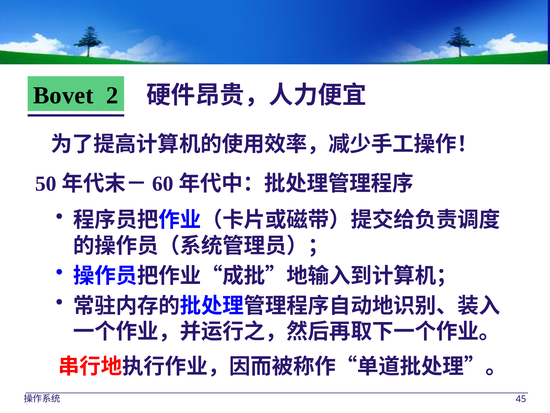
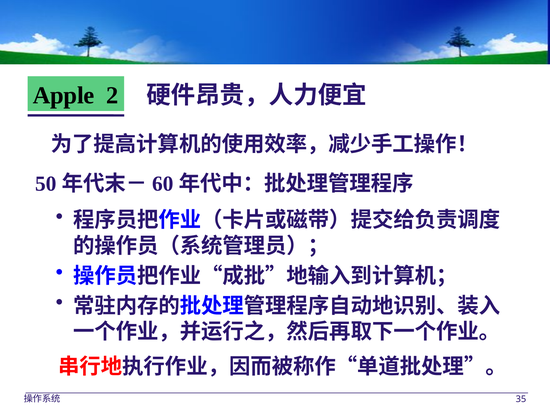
Bovet: Bovet -> Apple
45: 45 -> 35
